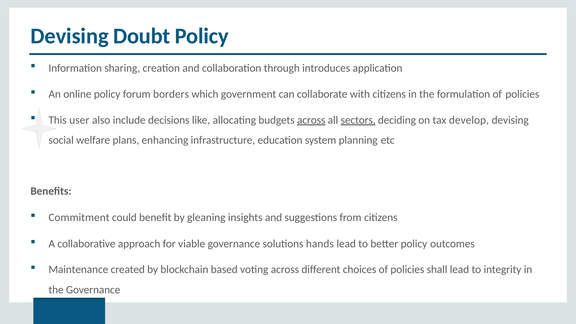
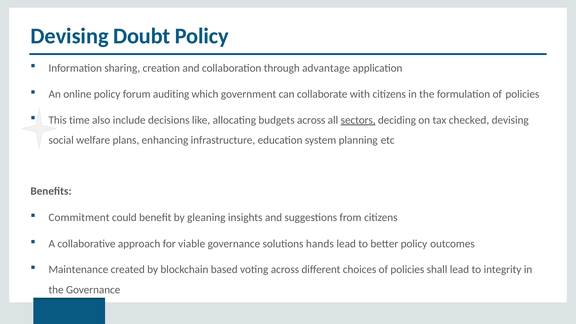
introduces: introduces -> advantage
borders: borders -> auditing
user: user -> time
across at (311, 120) underline: present -> none
develop: develop -> checked
